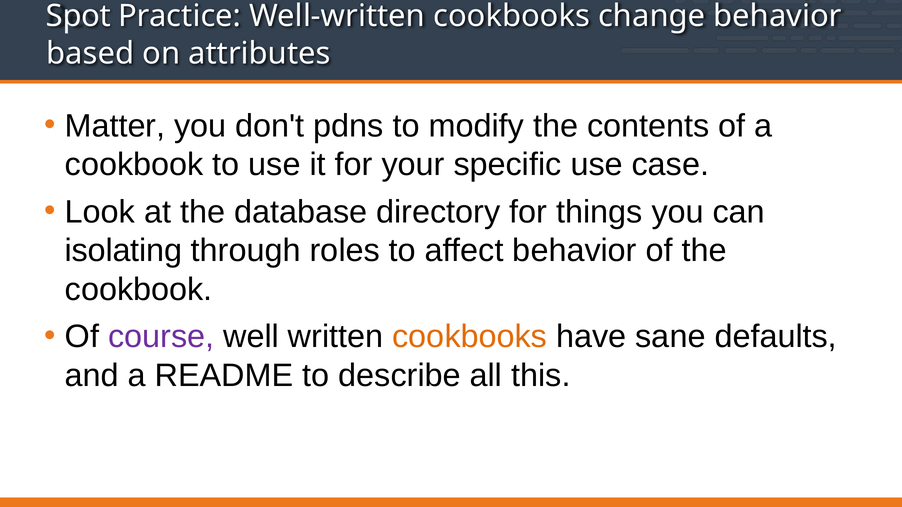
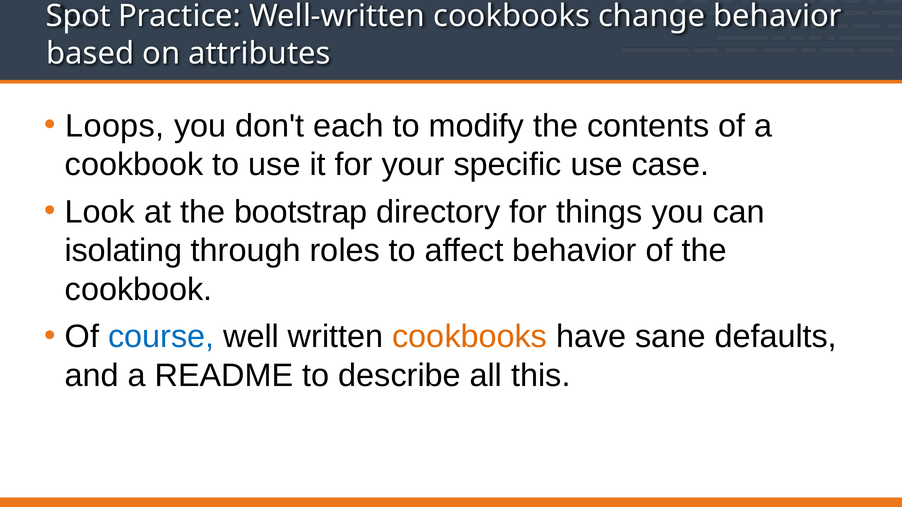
Matter: Matter -> Loops
pdns: pdns -> each
database: database -> bootstrap
course colour: purple -> blue
